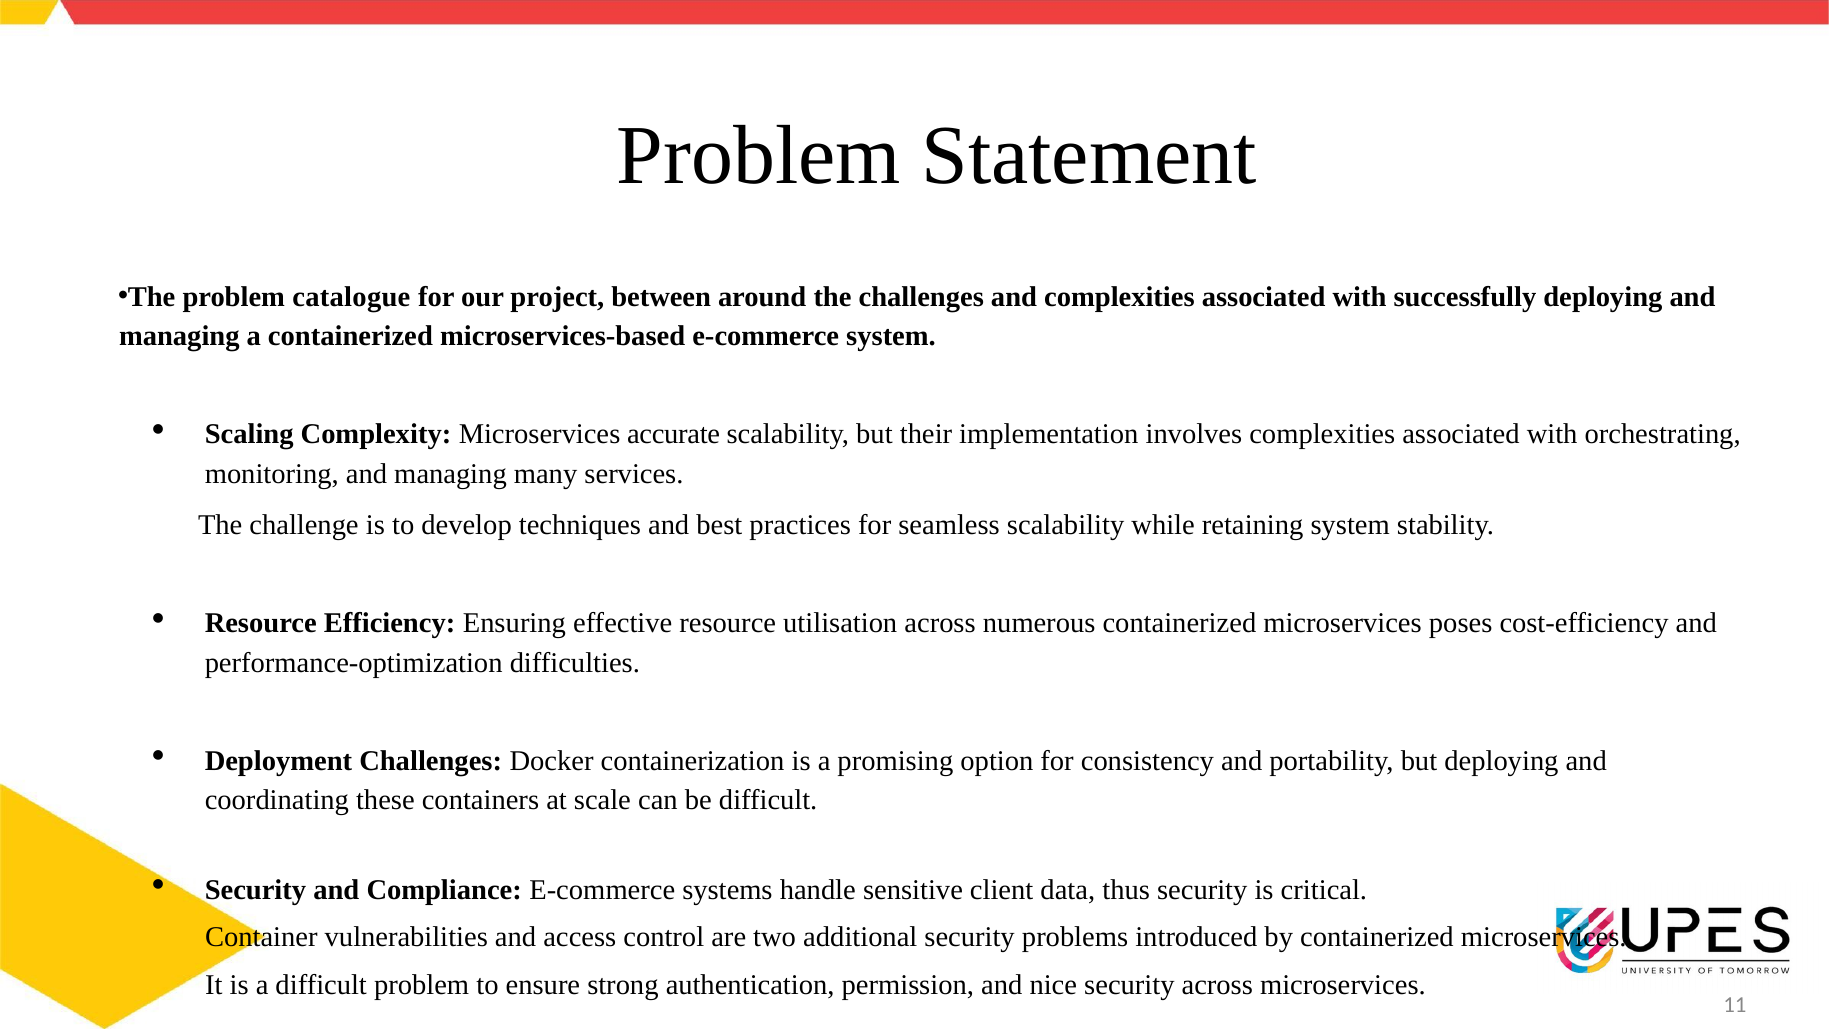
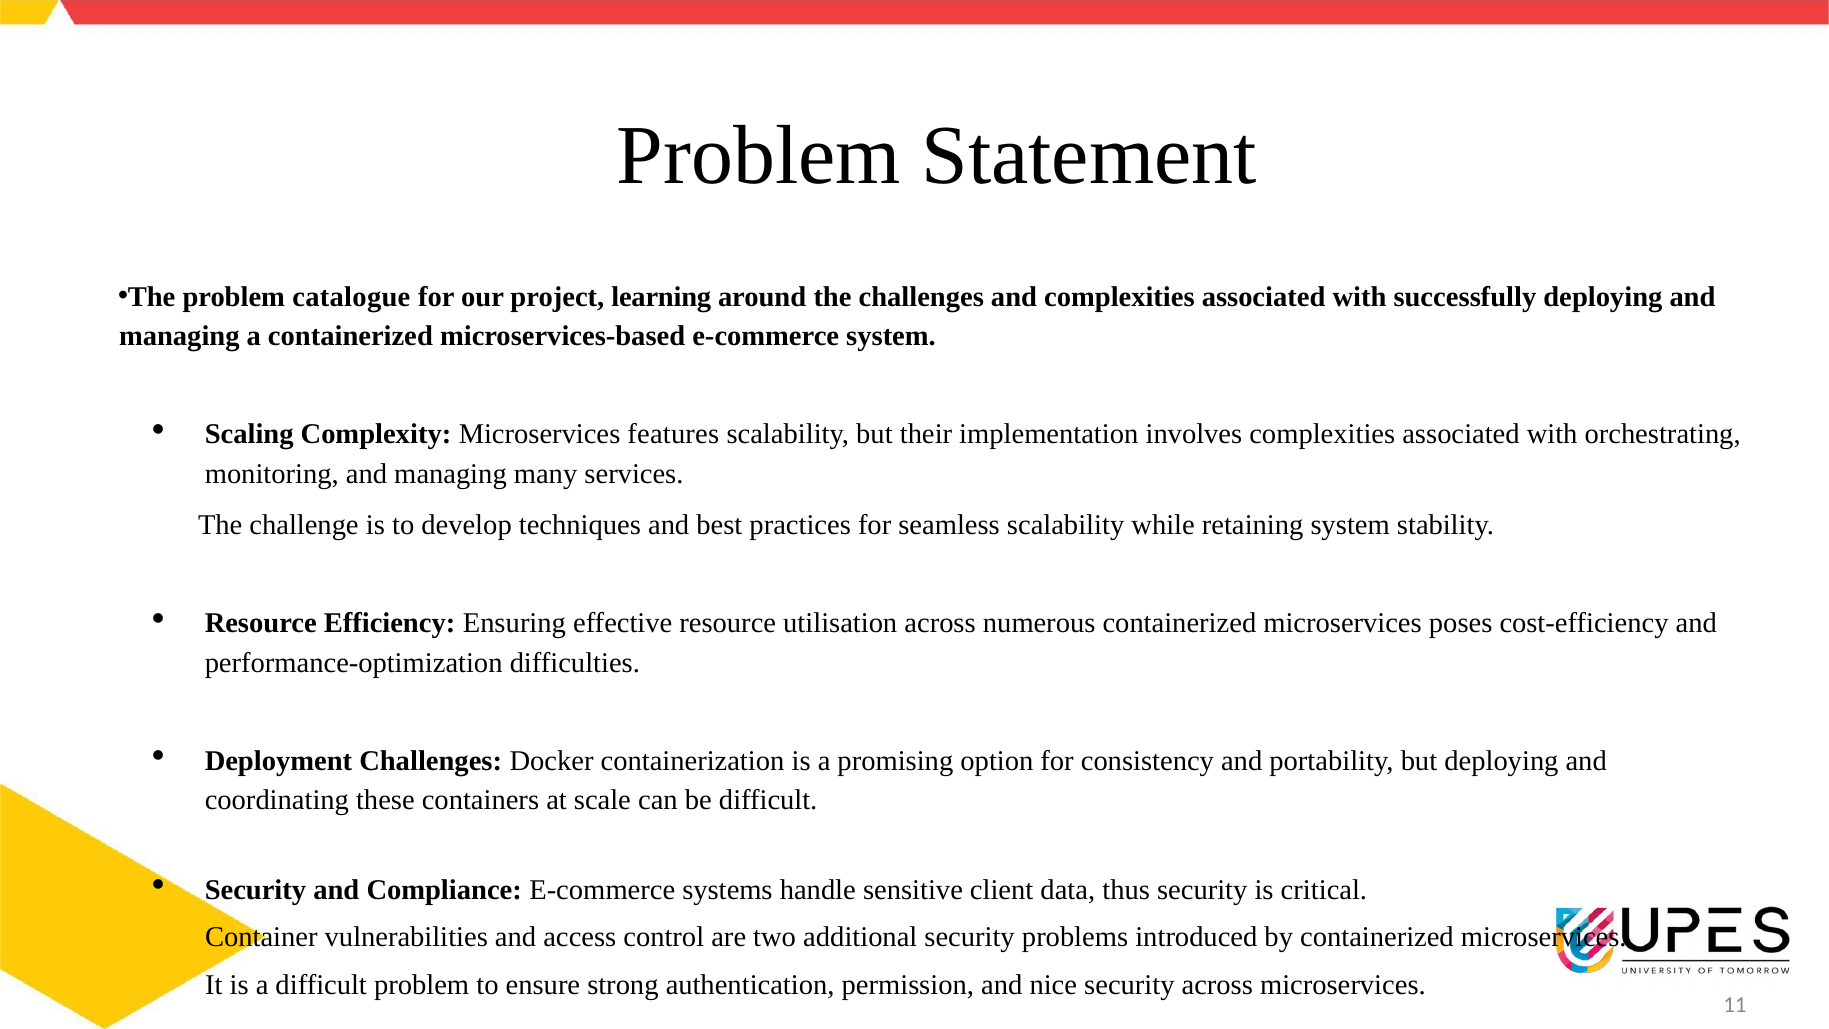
between: between -> learning
accurate: accurate -> features
